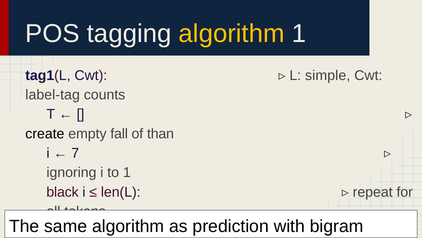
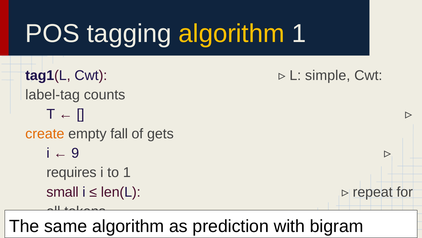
create colour: black -> orange
than: than -> gets
7: 7 -> 9
ignoring: ignoring -> requires
black: black -> small
